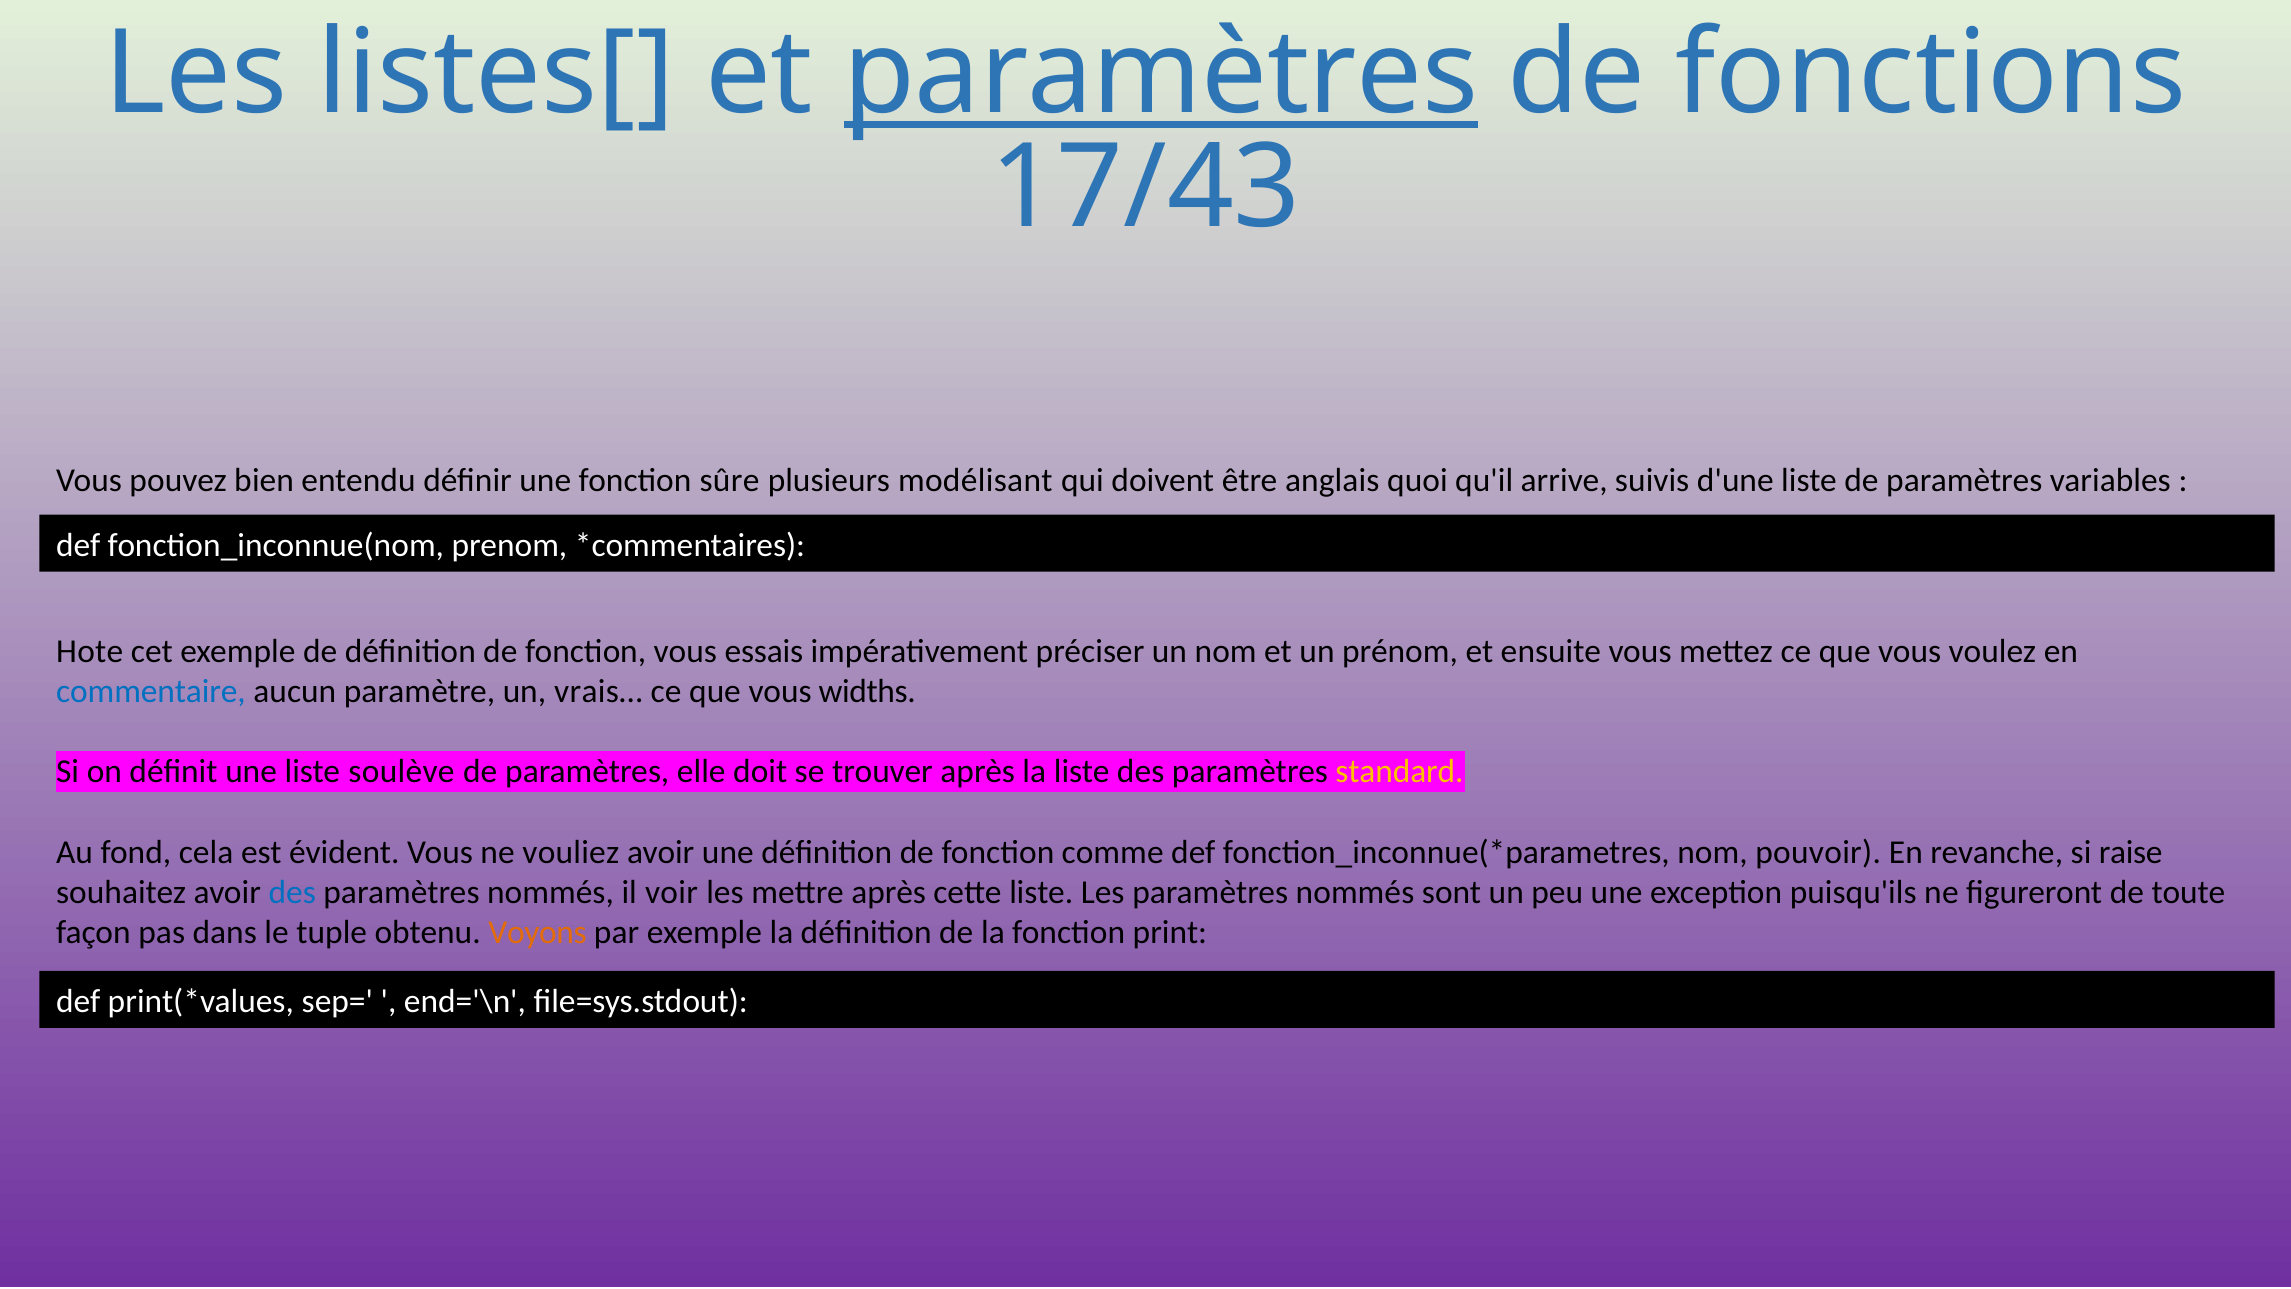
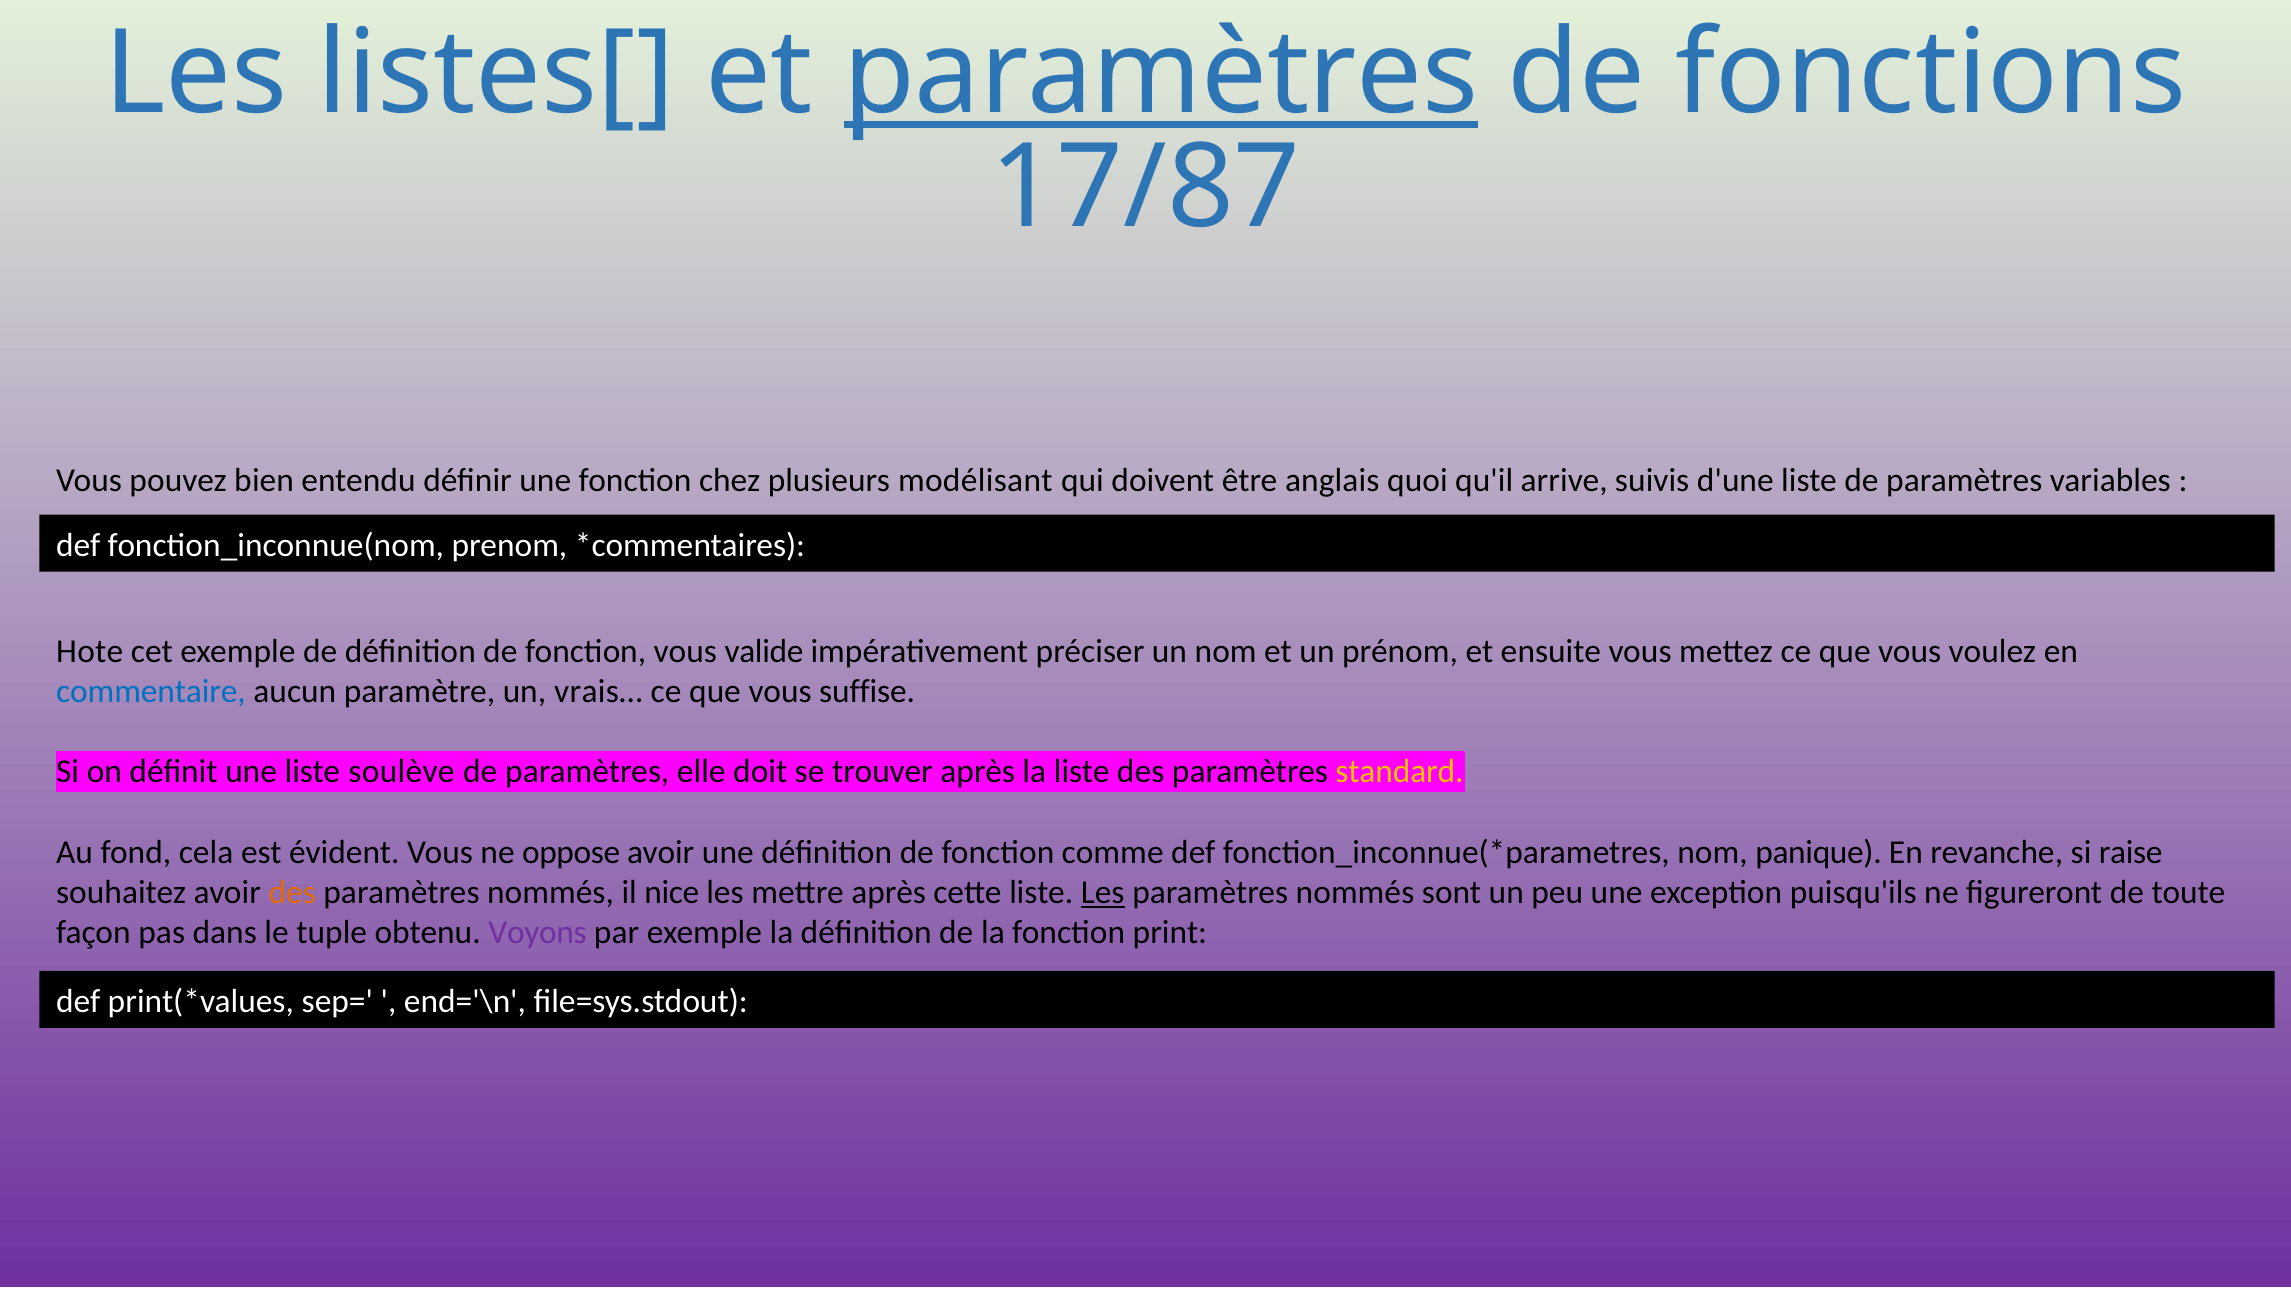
17/43: 17/43 -> 17/87
sûre: sûre -> chez
essais: essais -> valide
widths: widths -> suffise
vouliez: vouliez -> oppose
pouvoir: pouvoir -> panique
des at (292, 892) colour: blue -> orange
voir: voir -> nice
Les at (1103, 892) underline: none -> present
Voyons colour: orange -> purple
